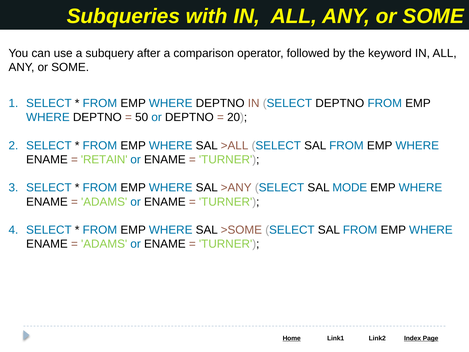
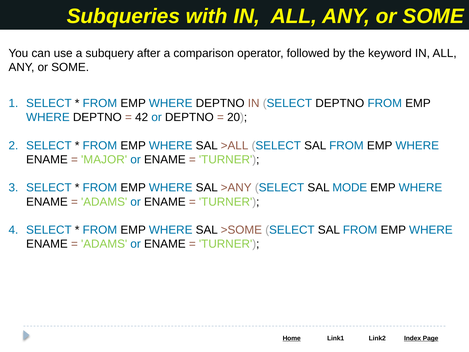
50: 50 -> 42
RETAIN: RETAIN -> MAJOR
